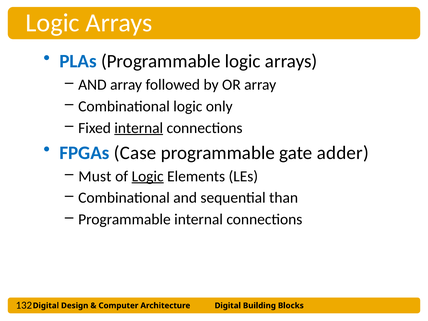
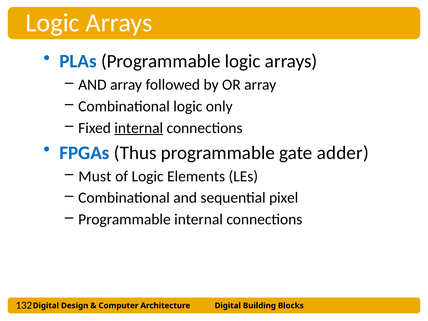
Case: Case -> Thus
Logic at (148, 176) underline: present -> none
than: than -> pixel
